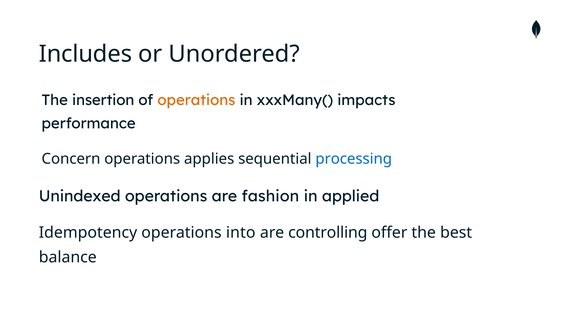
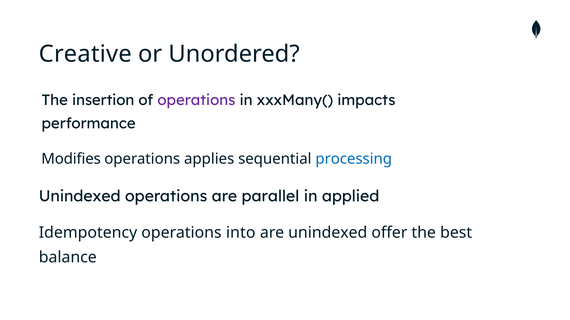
Includes: Includes -> Creative
operations at (196, 100) colour: orange -> purple
Concern: Concern -> Modifies
fashion: fashion -> parallel
are controlling: controlling -> unindexed
